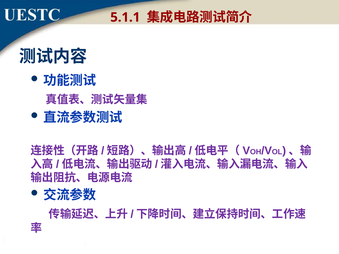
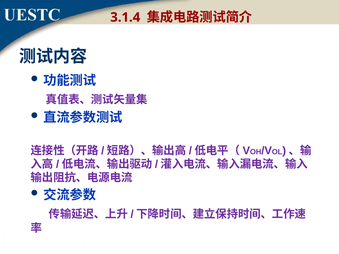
5.1.1: 5.1.1 -> 3.1.4
